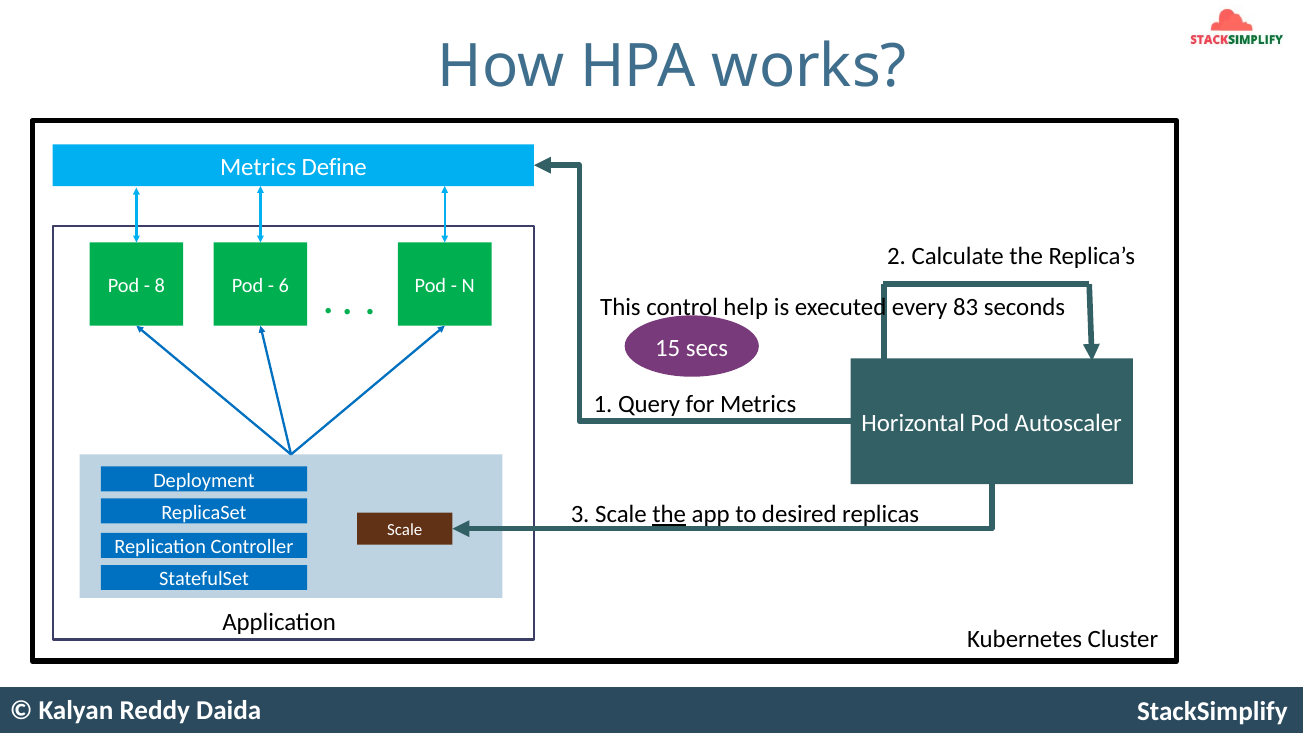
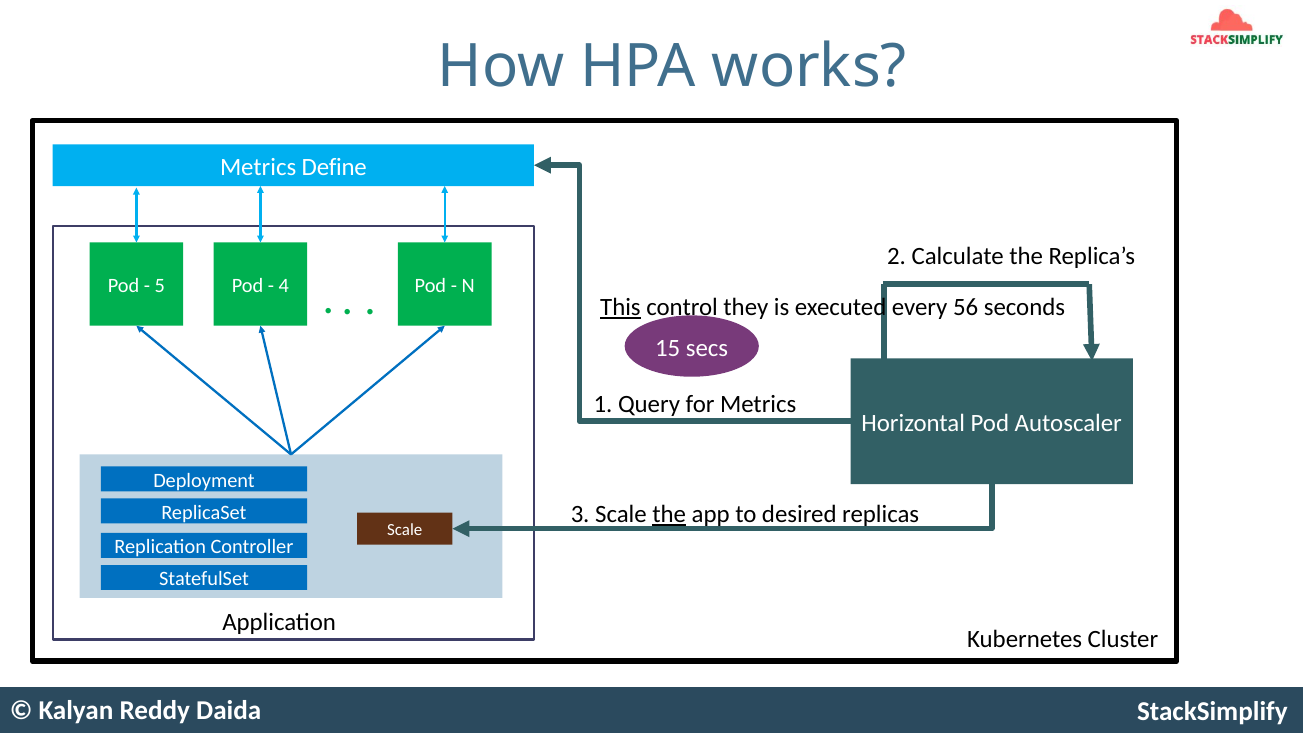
8: 8 -> 5
6: 6 -> 4
This underline: none -> present
help: help -> they
83: 83 -> 56
